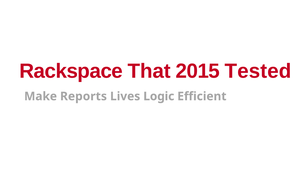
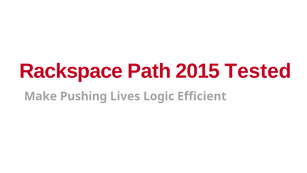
That: That -> Path
Reports: Reports -> Pushing
